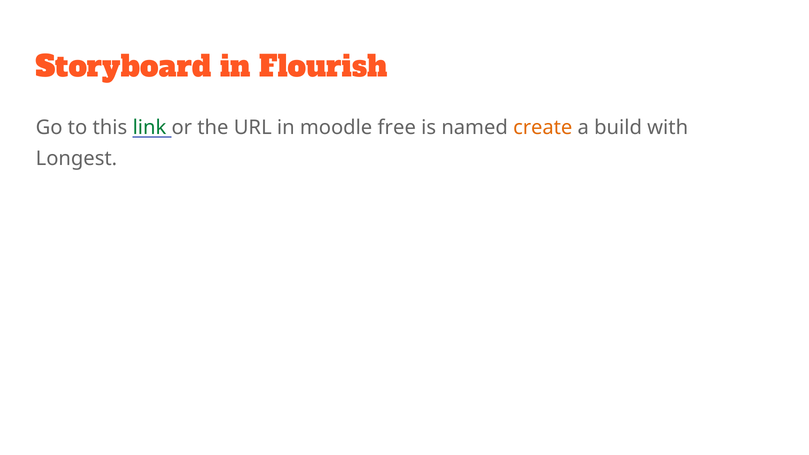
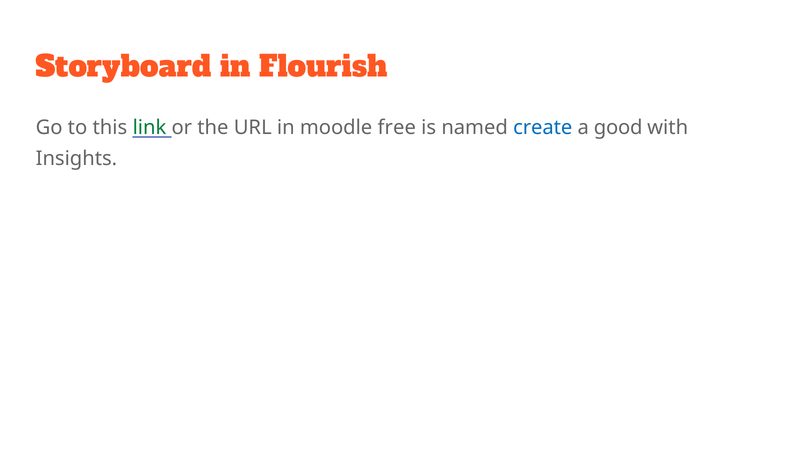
create colour: orange -> blue
build: build -> good
Longest: Longest -> Insights
